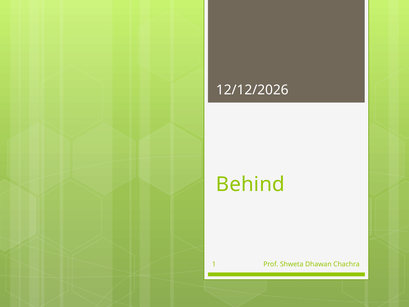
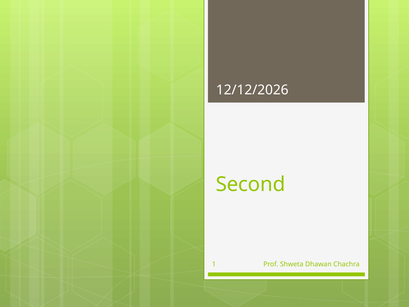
Behind: Behind -> Second
